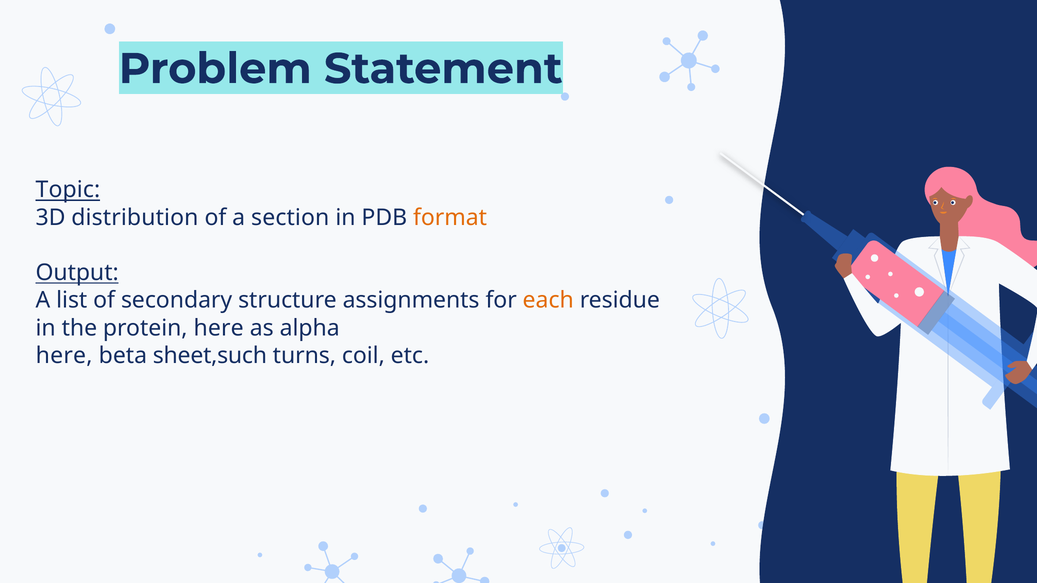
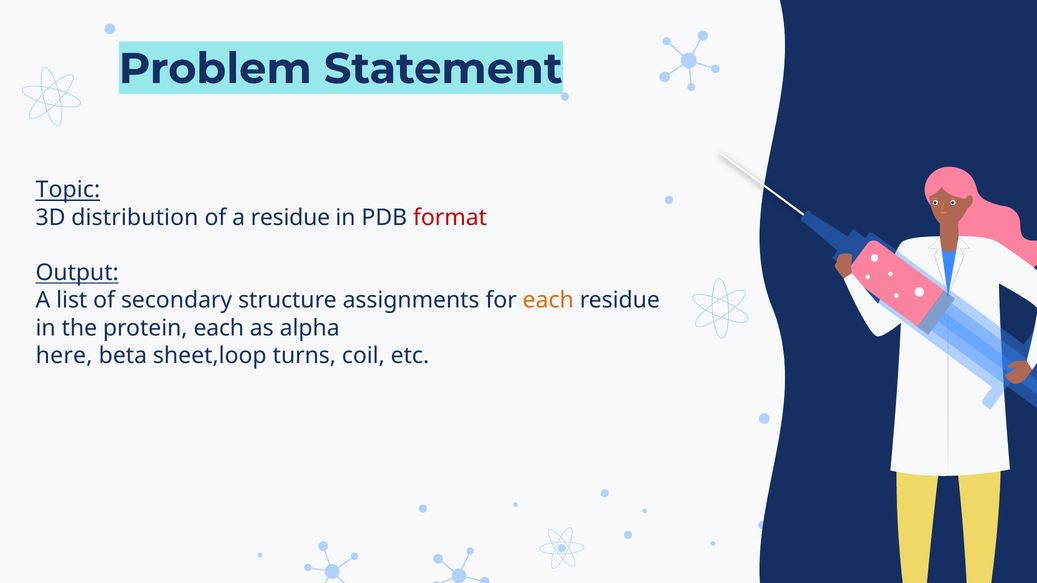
a section: section -> residue
format colour: orange -> red
protein here: here -> each
sheet,such: sheet,such -> sheet,loop
